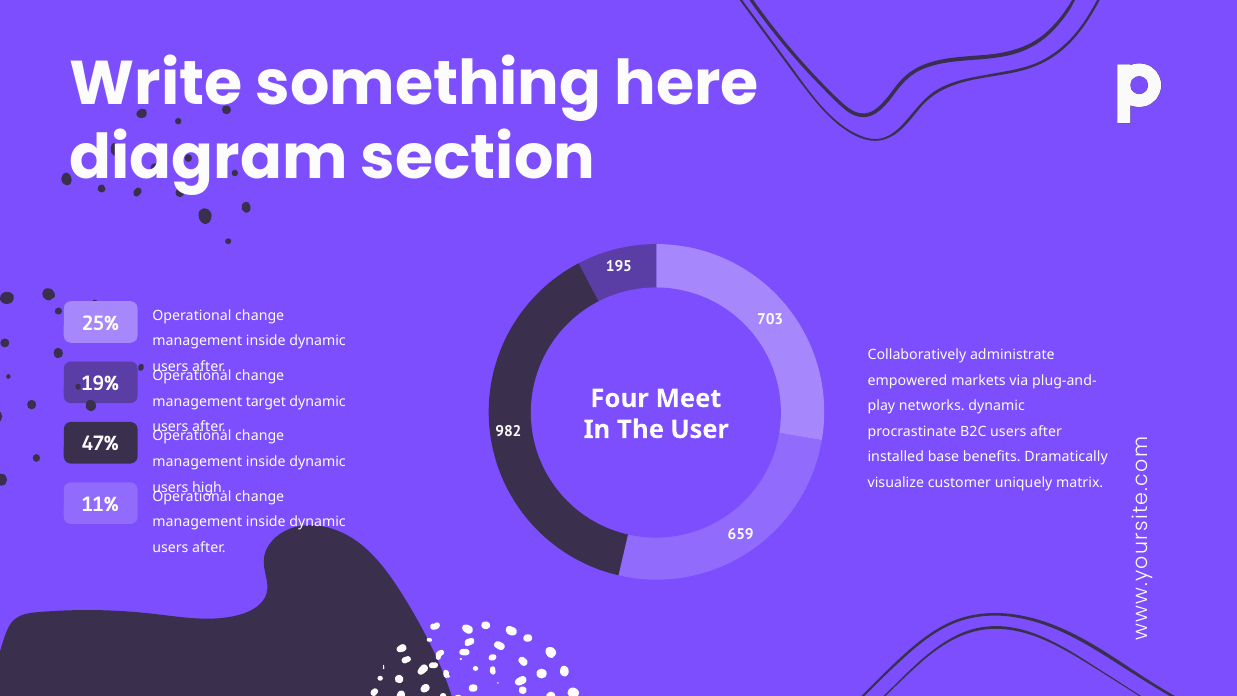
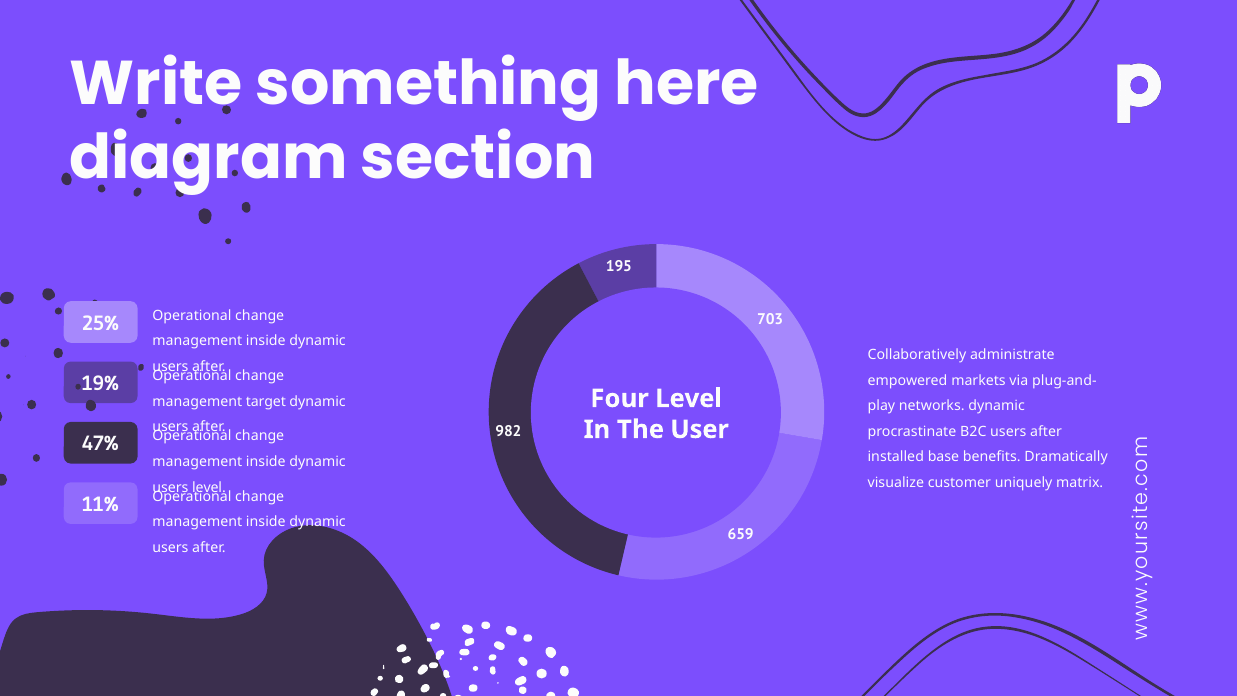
Four Meet: Meet -> Level
users high: high -> level
